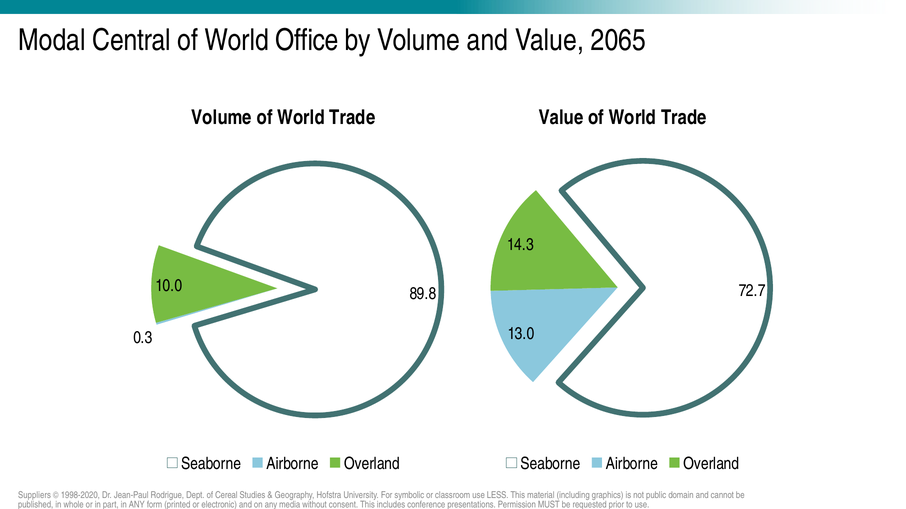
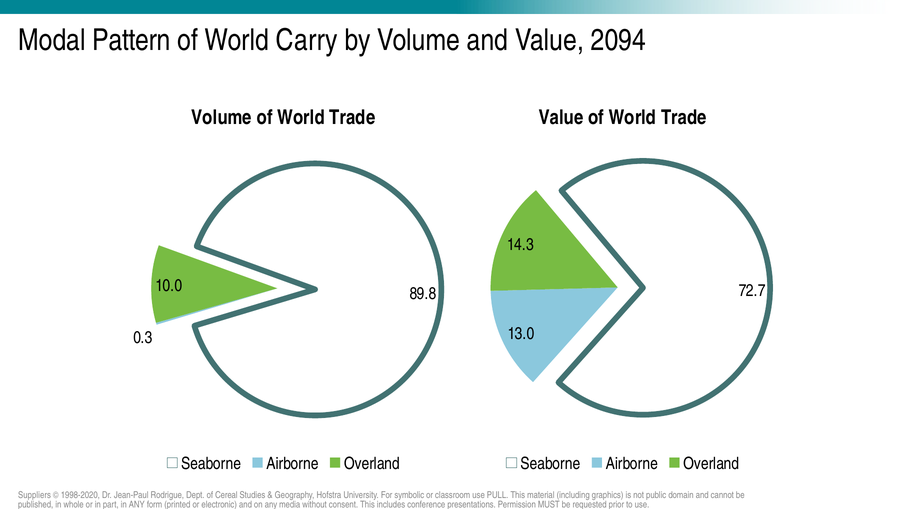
Central: Central -> Pattern
Office: Office -> Carry
2065: 2065 -> 2094
LESS: LESS -> PULL
